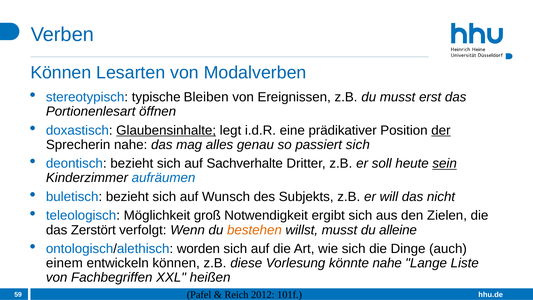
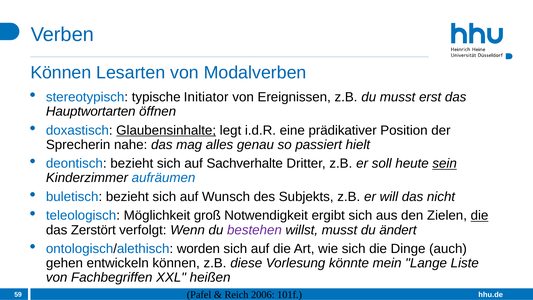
Bleiben: Bleiben -> Initiator
Portionenlesart: Portionenlesart -> Hauptwortarten
der underline: present -> none
passiert sich: sich -> hielt
die at (480, 216) underline: none -> present
bestehen colour: orange -> purple
alleine: alleine -> ändert
einem: einem -> gehen
könnte nahe: nahe -> mein
2012: 2012 -> 2006
